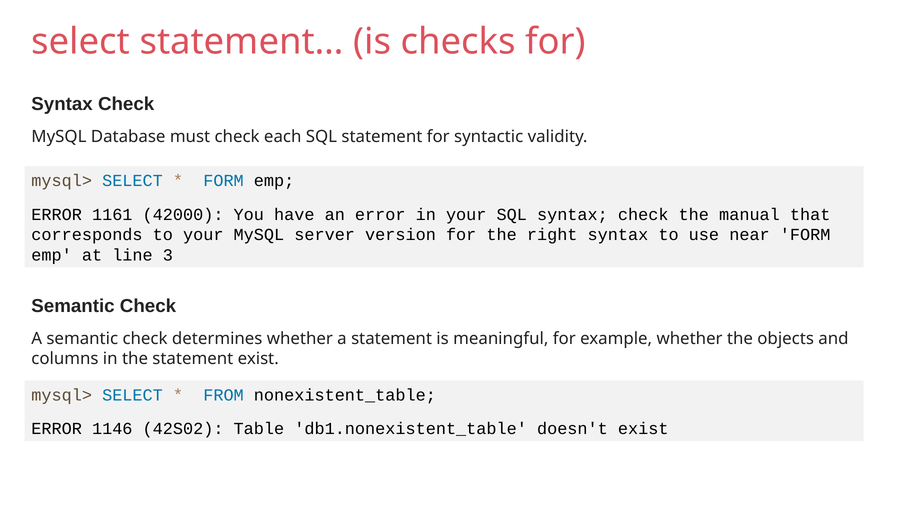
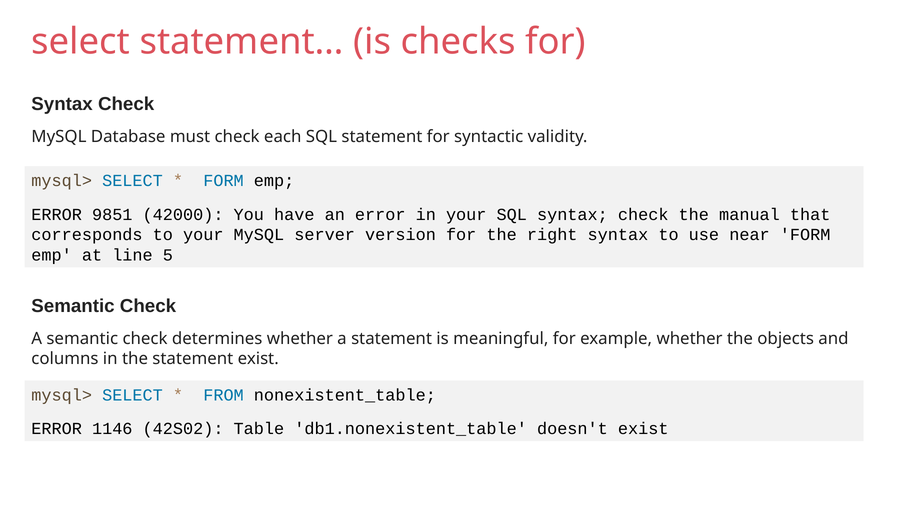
1161: 1161 -> 9851
3: 3 -> 5
